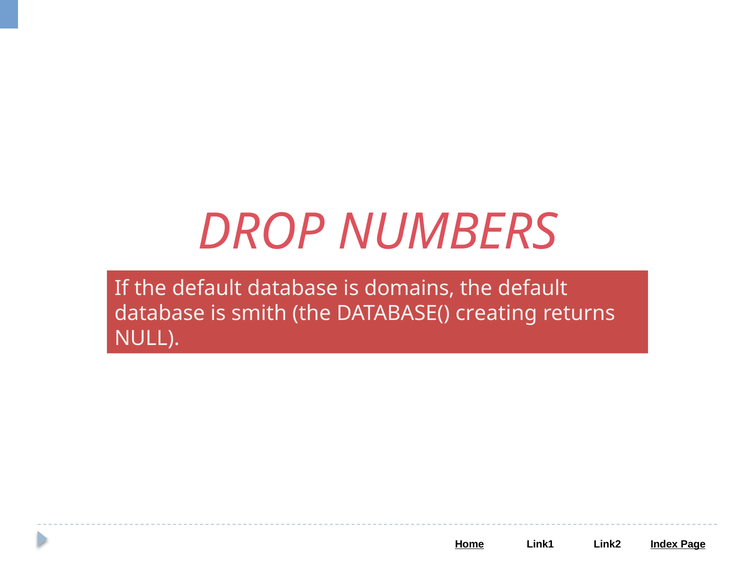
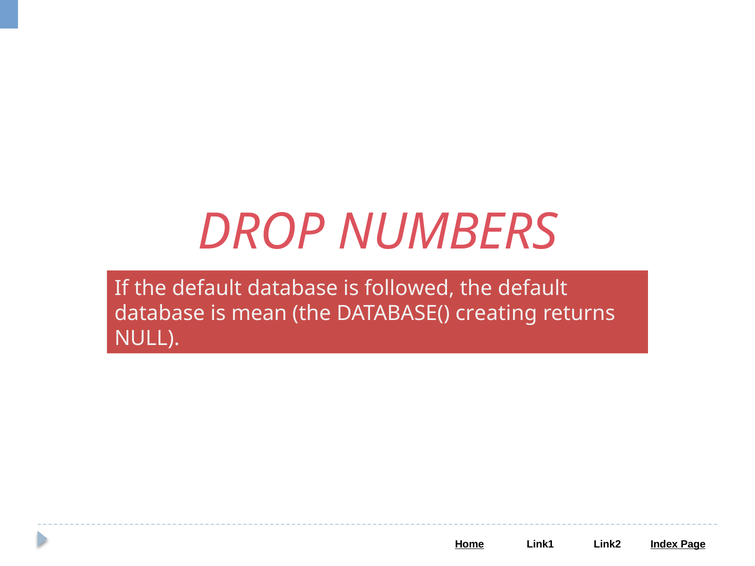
domains: domains -> followed
smith: smith -> mean
